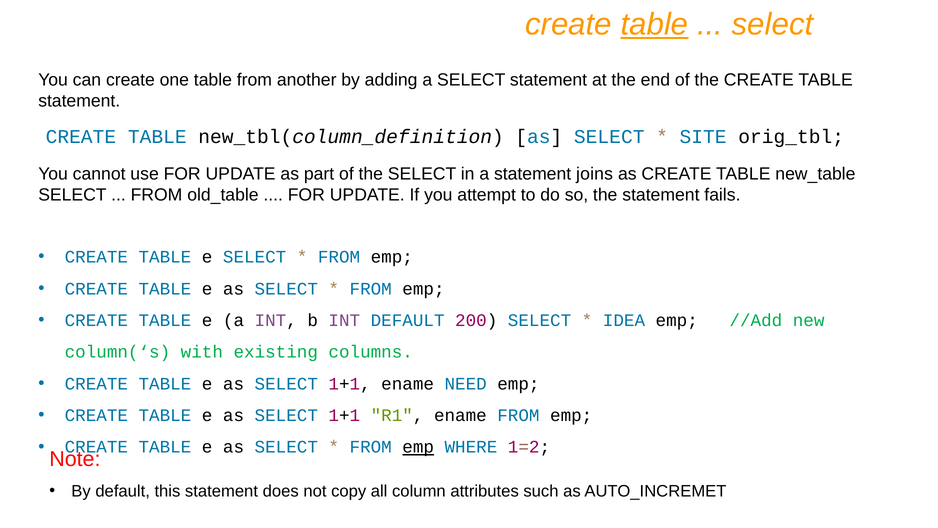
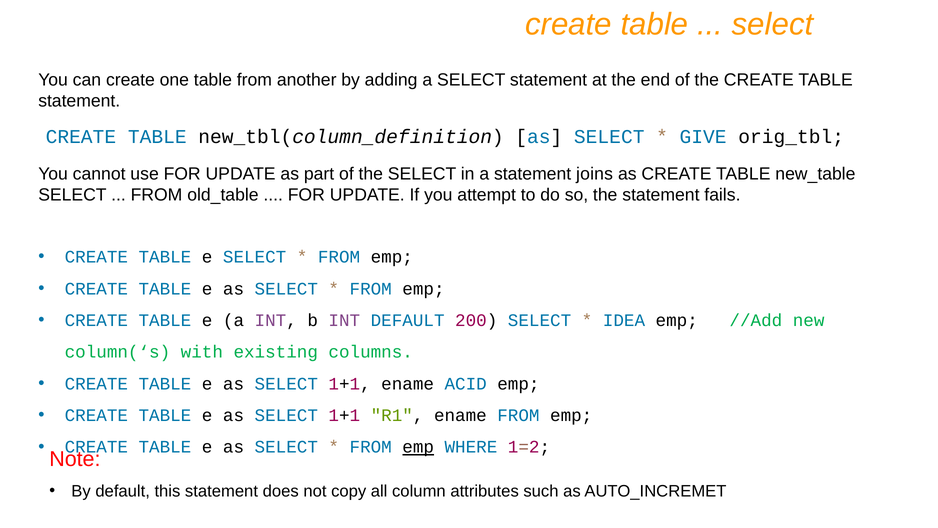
table at (654, 24) underline: present -> none
SITE: SITE -> GIVE
NEED: NEED -> ACID
